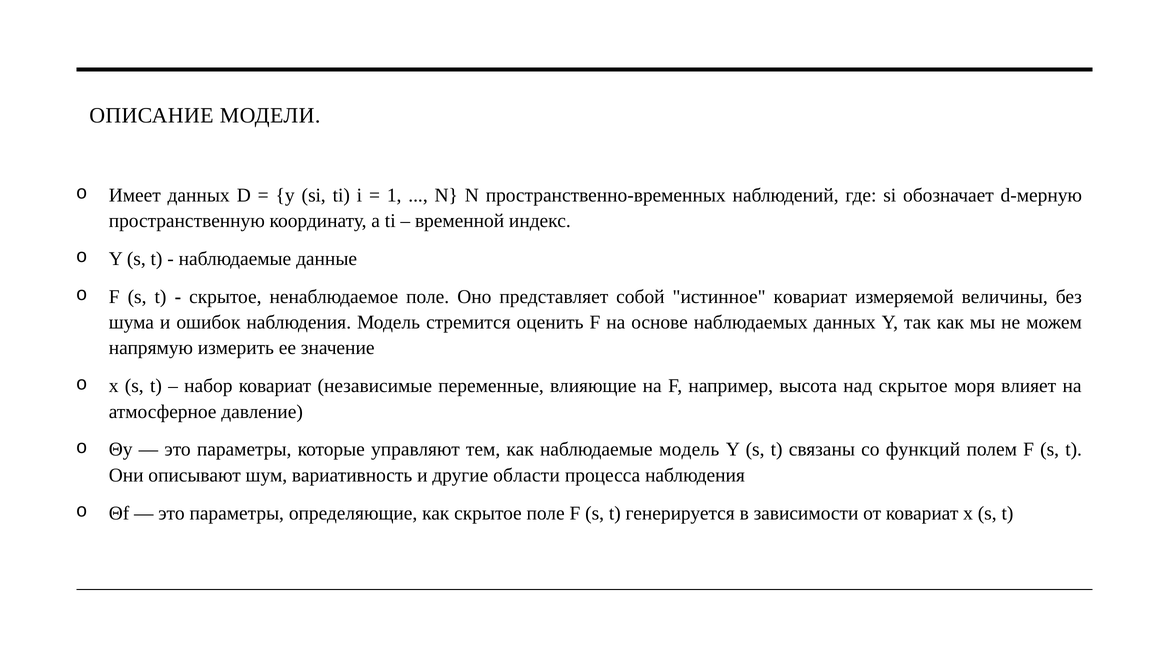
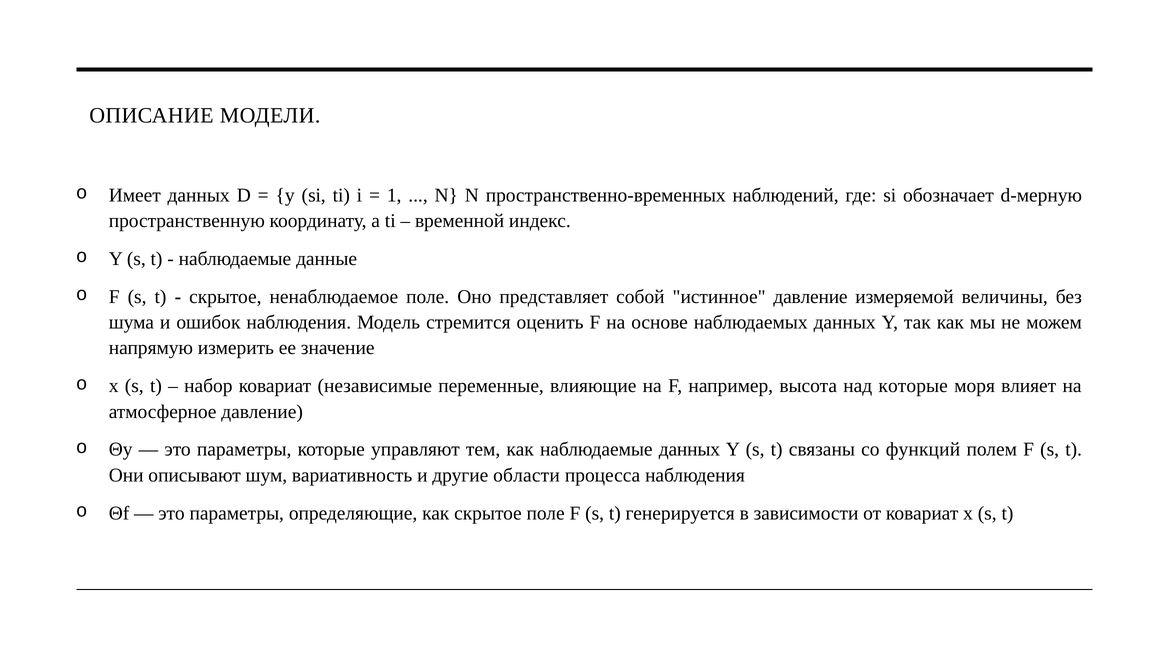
истинное ковариат: ковариат -> давление
над скрытое: скрытое -> которые
наблюдаемые модель: модель -> данных
